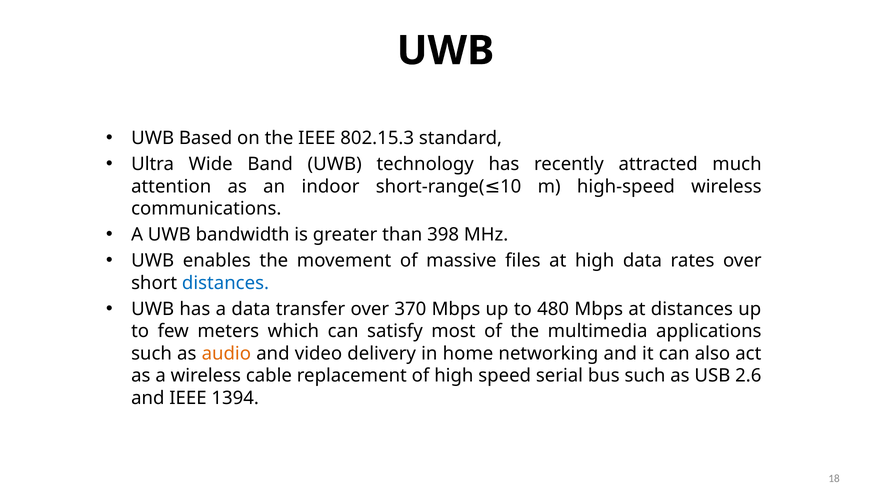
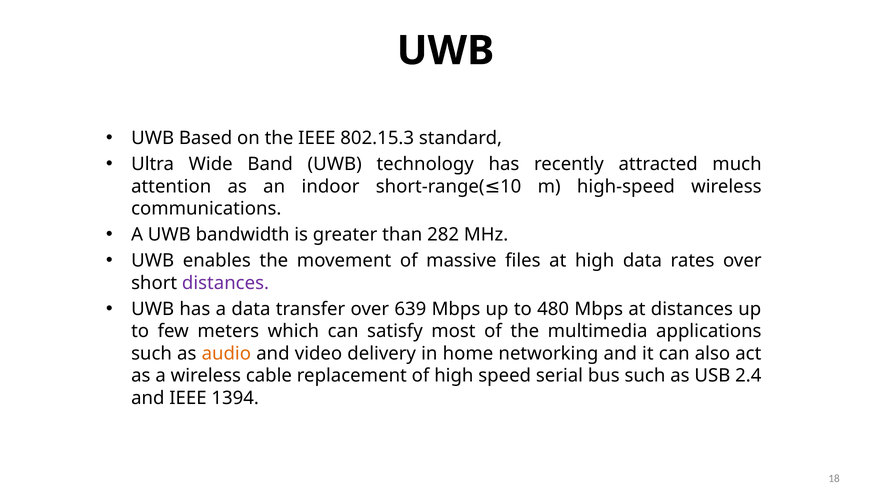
398: 398 -> 282
distances at (225, 283) colour: blue -> purple
370: 370 -> 639
2.6: 2.6 -> 2.4
